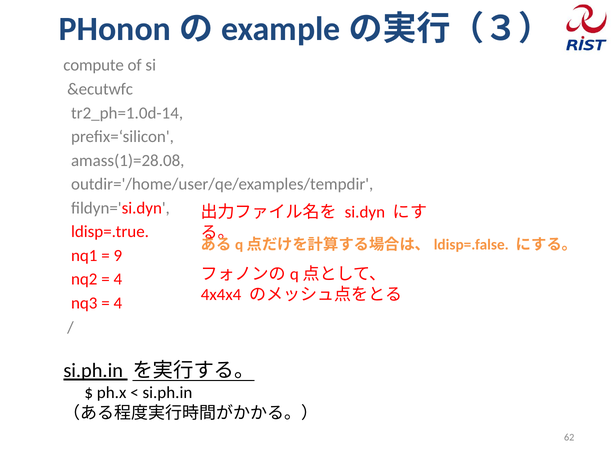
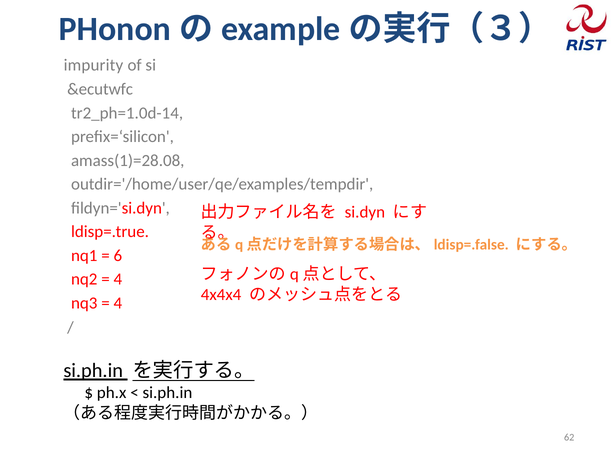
compute: compute -> impurity
9: 9 -> 6
